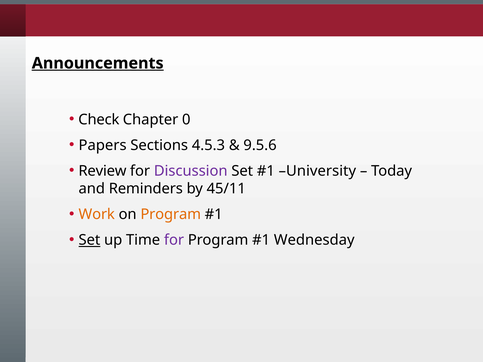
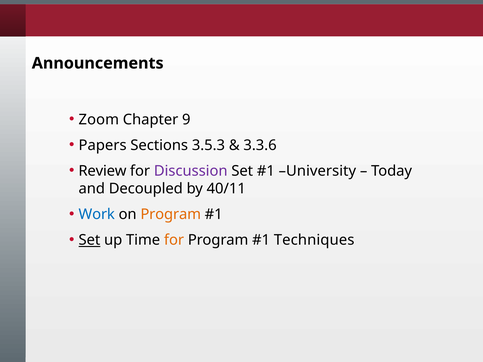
Announcements underline: present -> none
Check: Check -> Zoom
0: 0 -> 9
4.5.3: 4.5.3 -> 3.5.3
9.5.6: 9.5.6 -> 3.3.6
Reminders: Reminders -> Decoupled
45/11: 45/11 -> 40/11
Work colour: orange -> blue
for at (174, 240) colour: purple -> orange
Wednesday: Wednesday -> Techniques
